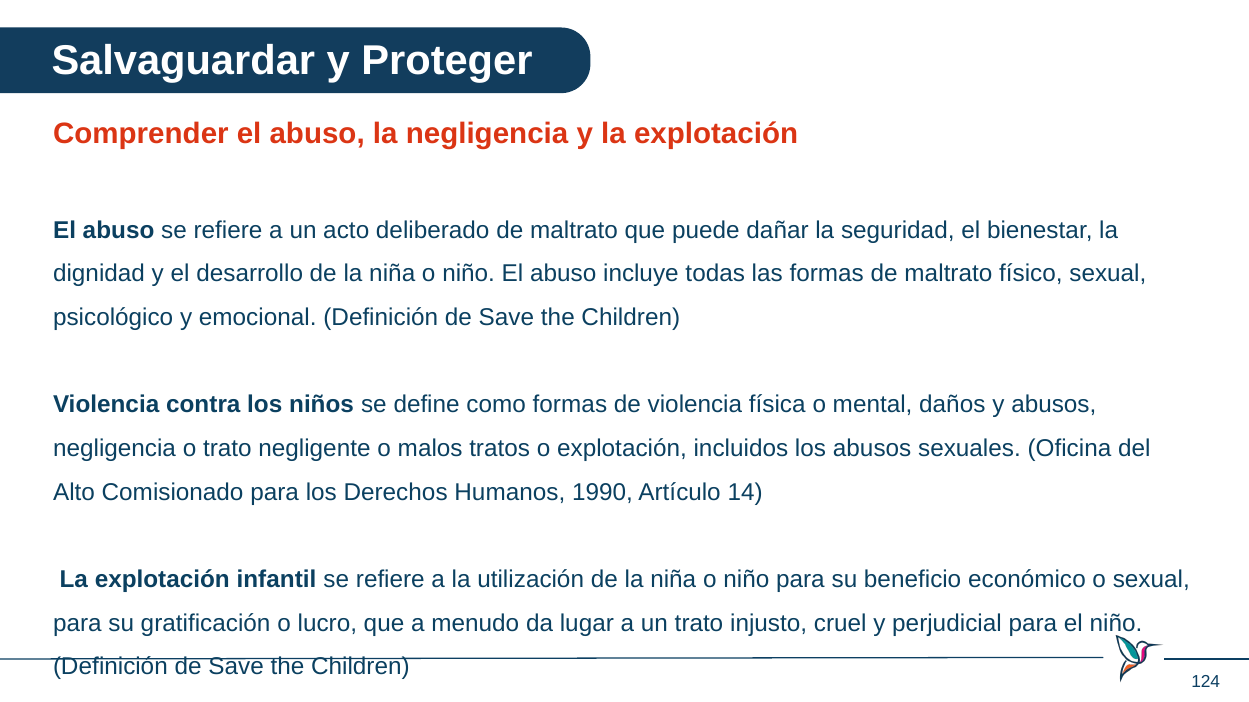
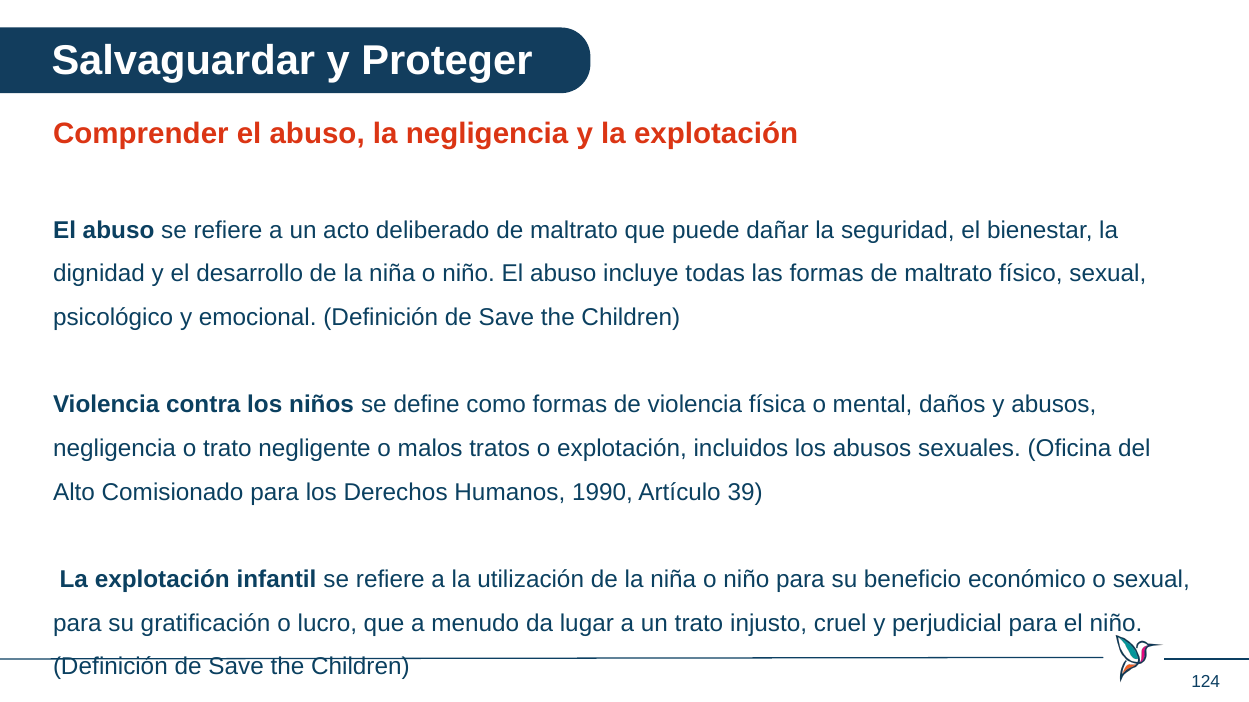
14: 14 -> 39
